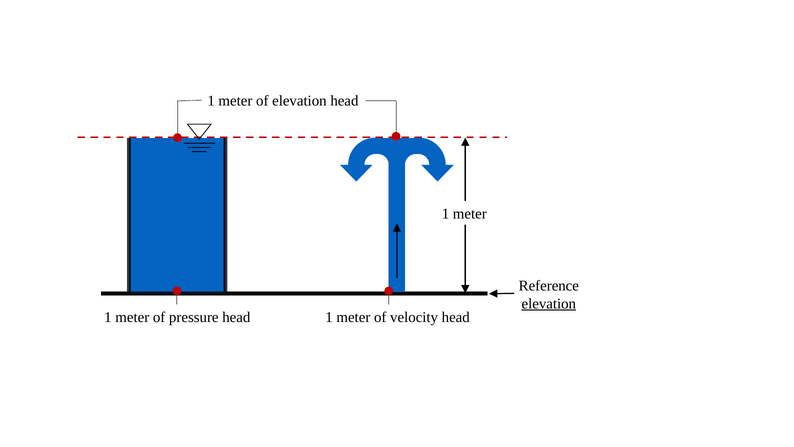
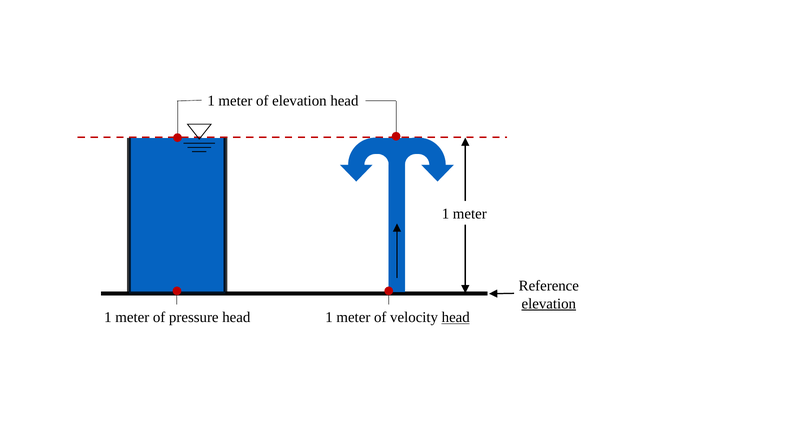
head at (456, 317) underline: none -> present
